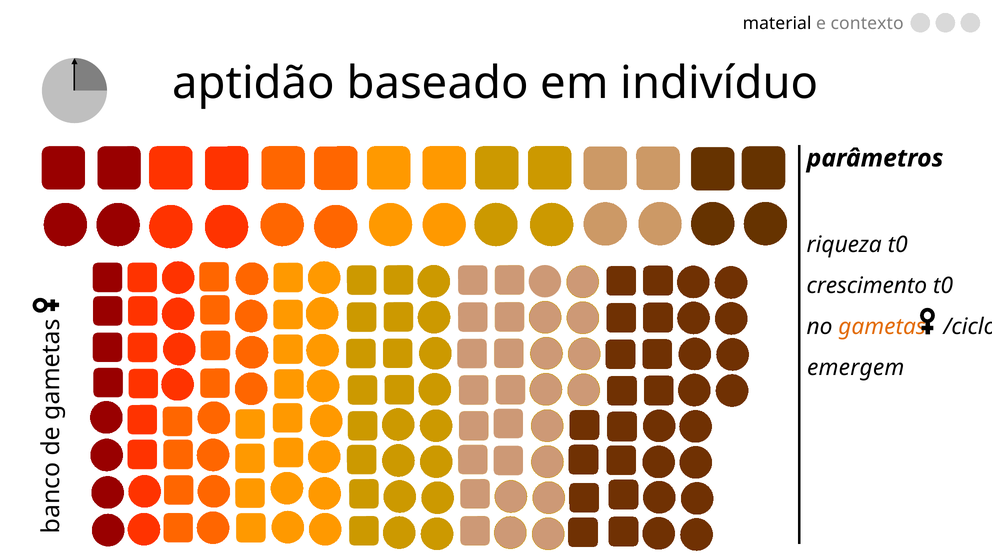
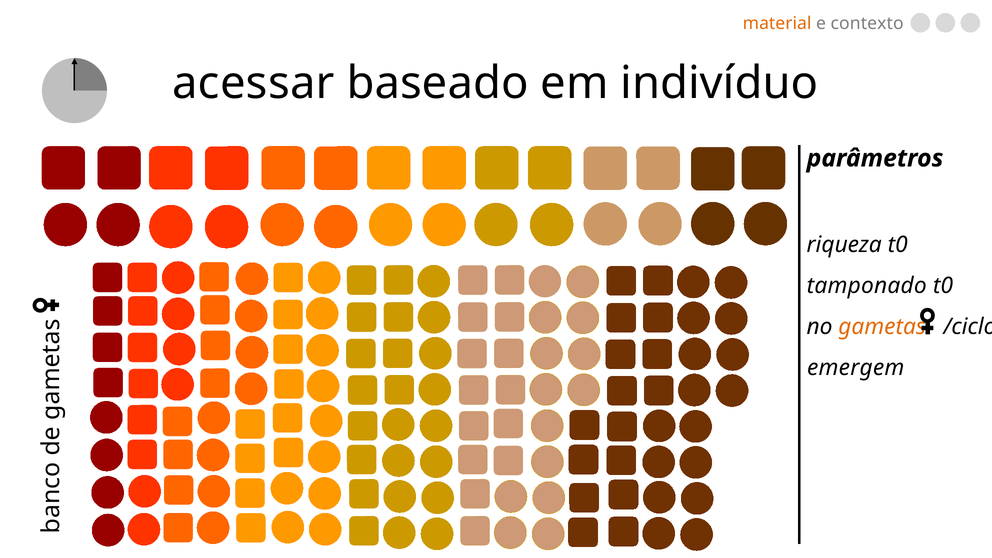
material colour: black -> orange
aptidão: aptidão -> acessar
crescimento: crescimento -> tamponado
